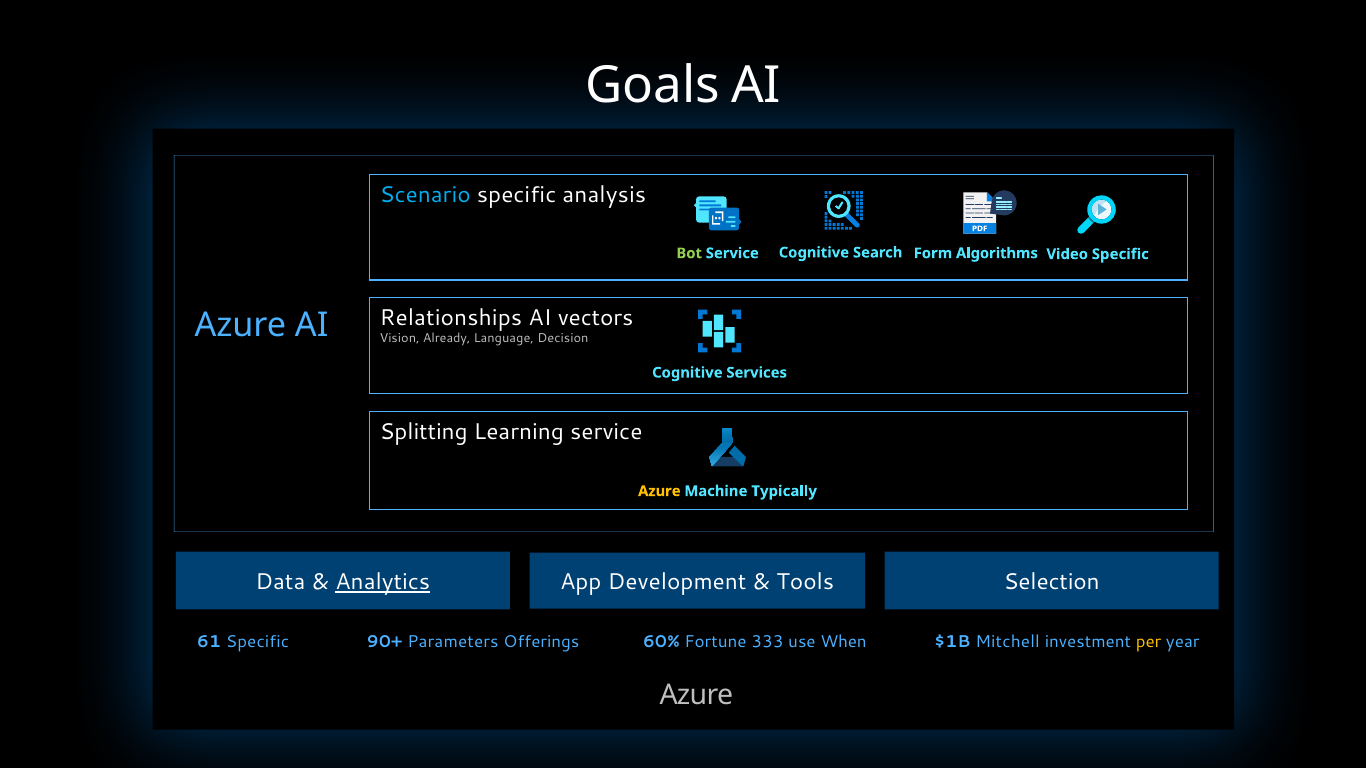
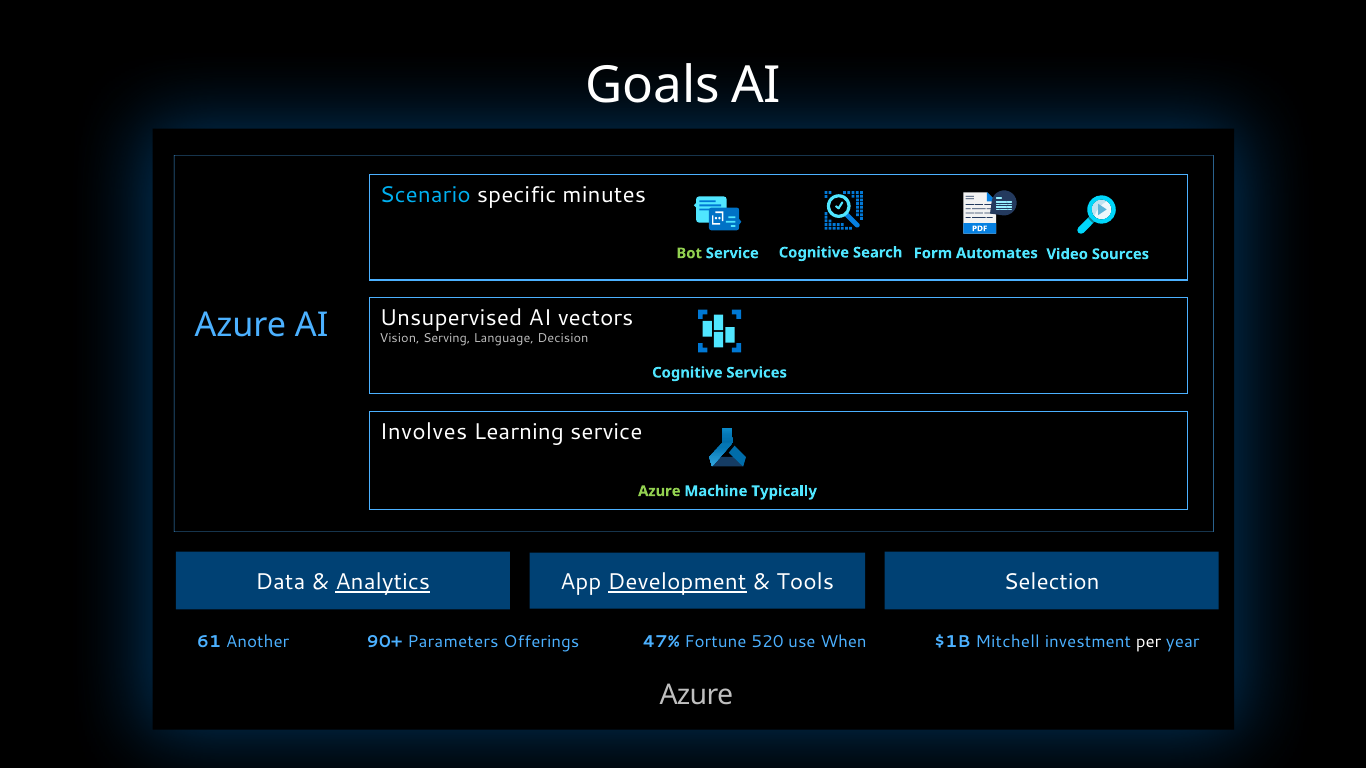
analysis: analysis -> minutes
Algorithms: Algorithms -> Automates
Video Specific: Specific -> Sources
Relationships: Relationships -> Unsupervised
Already: Already -> Serving
Splitting: Splitting -> Involves
Azure at (659, 491) colour: yellow -> light green
Development underline: none -> present
61 Specific: Specific -> Another
60%: 60% -> 47%
333: 333 -> 520
per colour: yellow -> white
